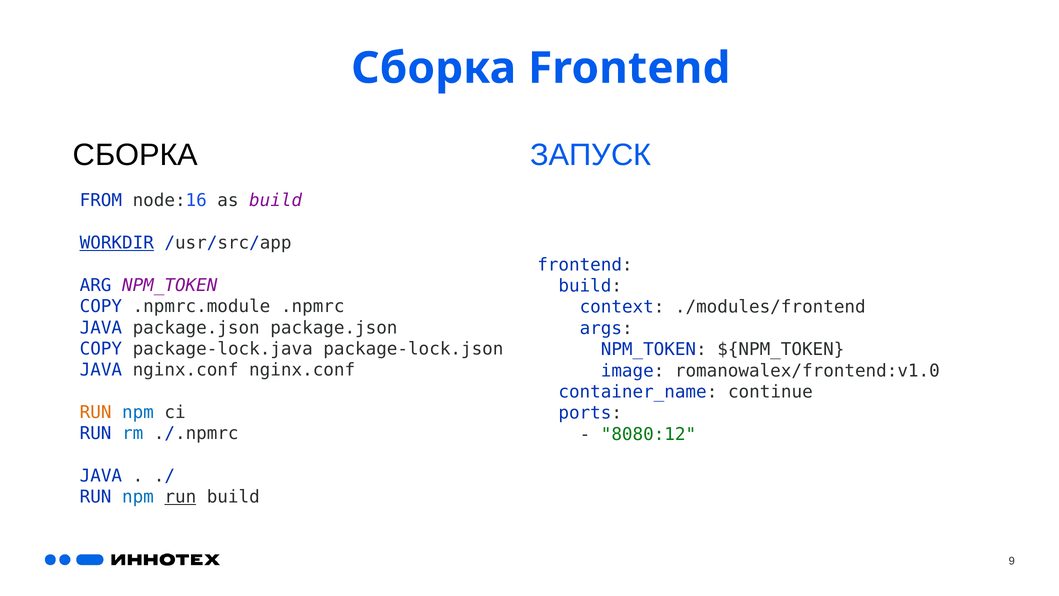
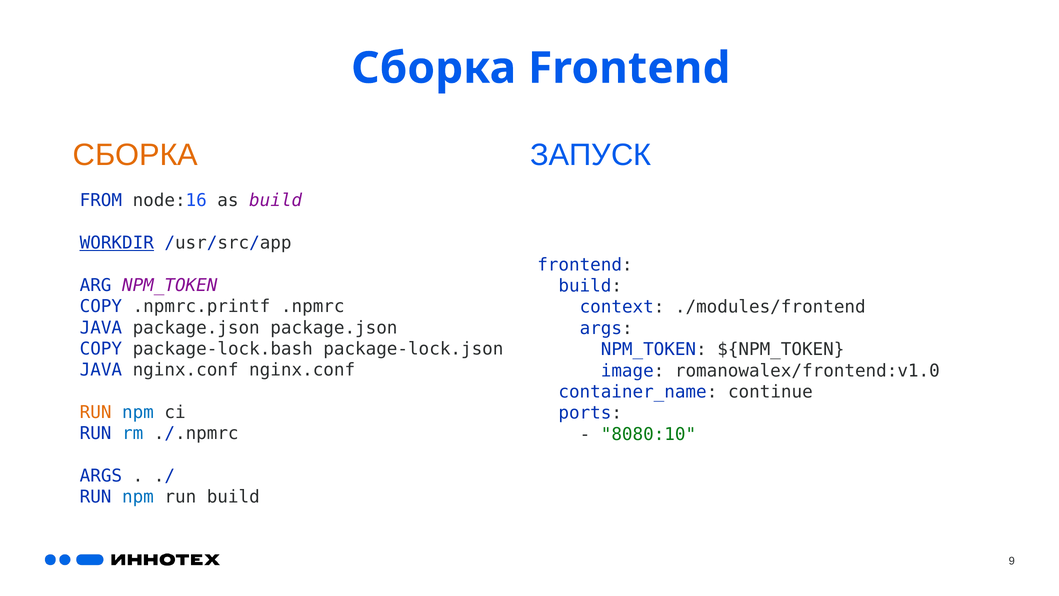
СБОРКА at (135, 155) colour: black -> orange
.npmrc.module: .npmrc.module -> .npmrc.printf
package-lock.java: package-lock.java -> package-lock.bash
8080:12: 8080:12 -> 8080:10
JAVA at (101, 476): JAVA -> ARGS
run at (180, 497) underline: present -> none
